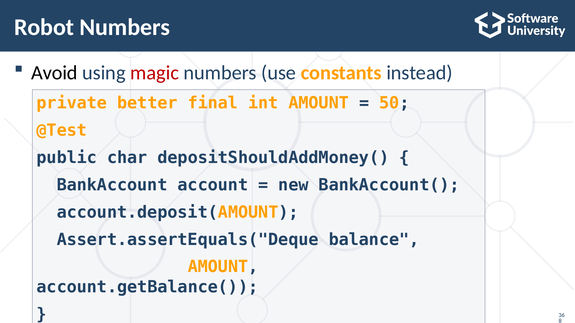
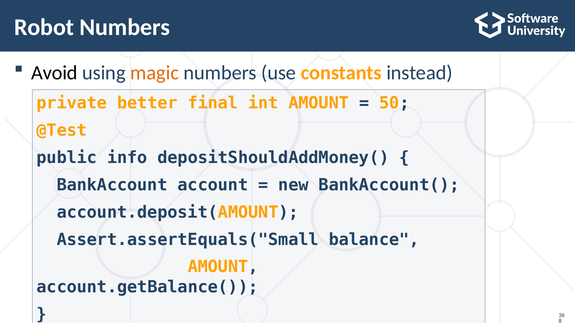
magic colour: red -> orange
char: char -> info
Assert.assertEquals("Deque: Assert.assertEquals("Deque -> Assert.assertEquals("Small
